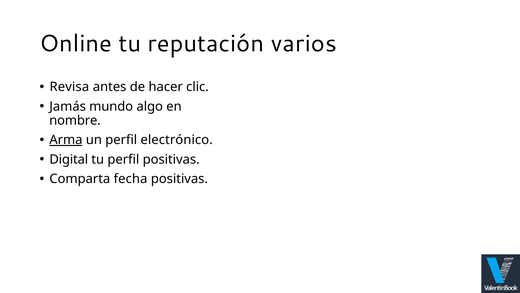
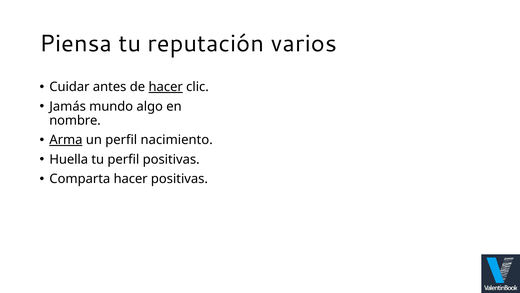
Online: Online -> Piensa
Revisa: Revisa -> Cuidar
hacer at (166, 87) underline: none -> present
electrónico: electrónico -> nacimiento
Digital: Digital -> Huella
Comparta fecha: fecha -> hacer
